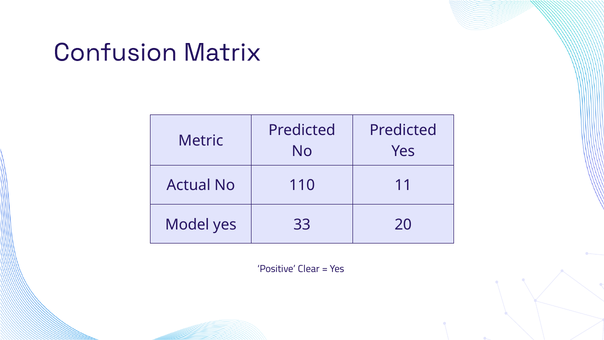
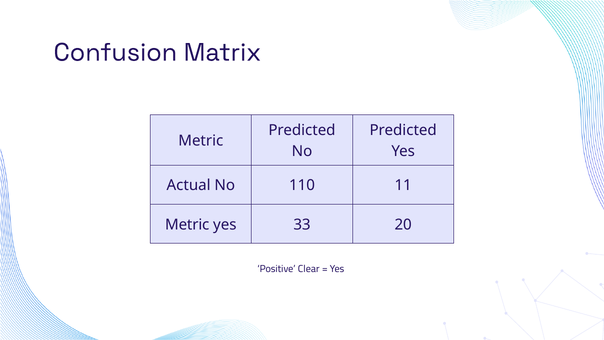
Model at (187, 225): Model -> Metric
